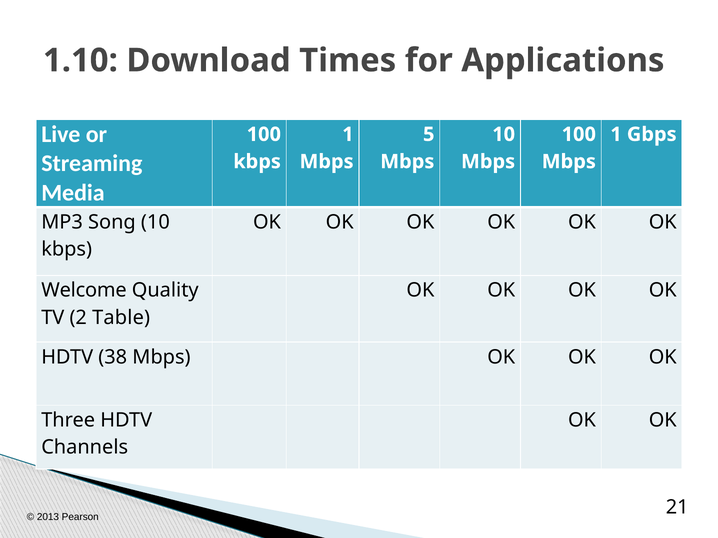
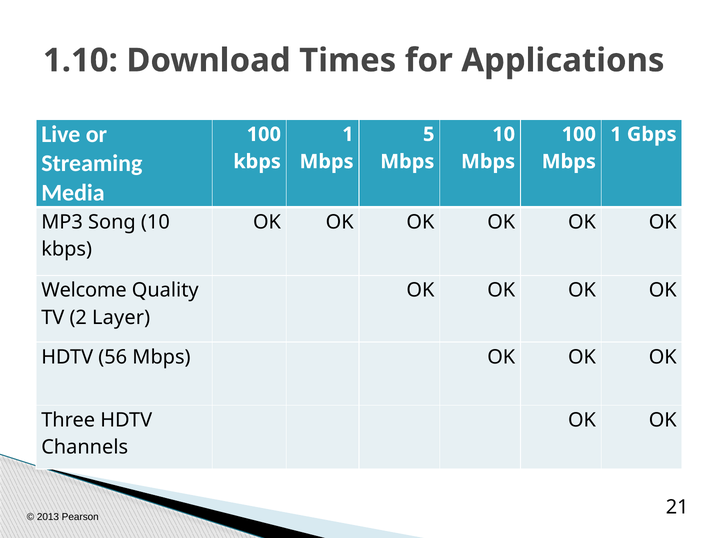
Table: Table -> Layer
38: 38 -> 56
